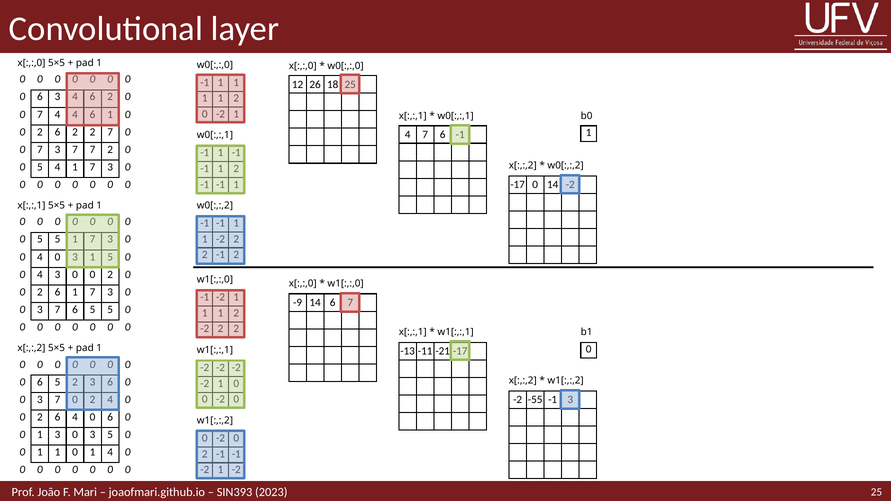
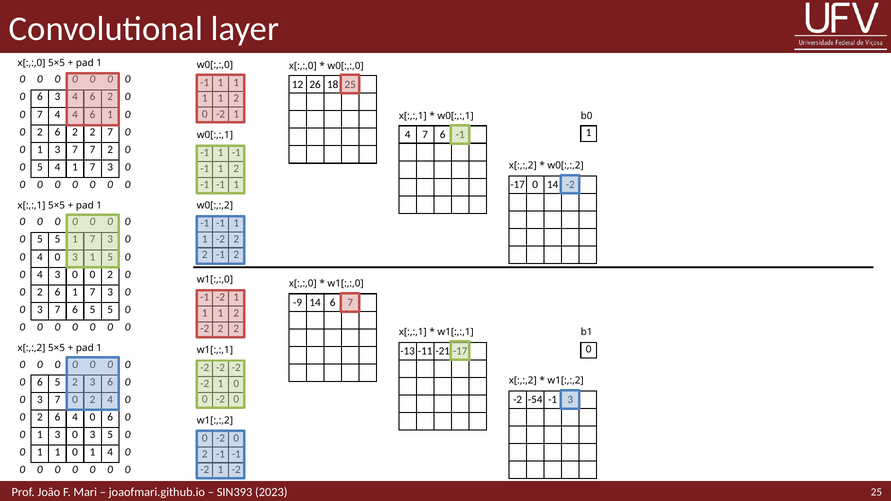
7 at (40, 149): 7 -> 1
-55: -55 -> -54
